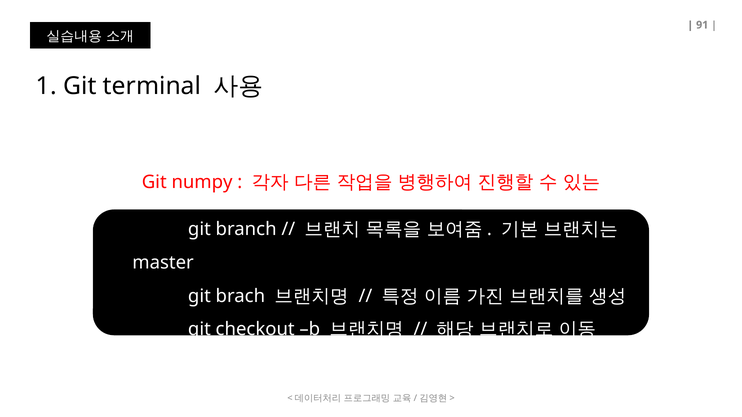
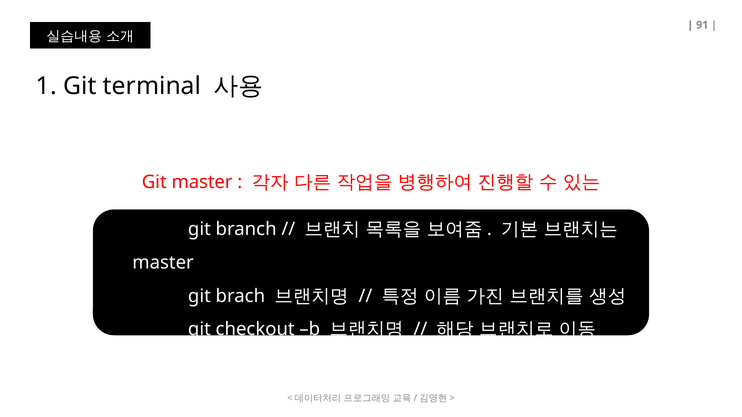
Git numpy: numpy -> master
